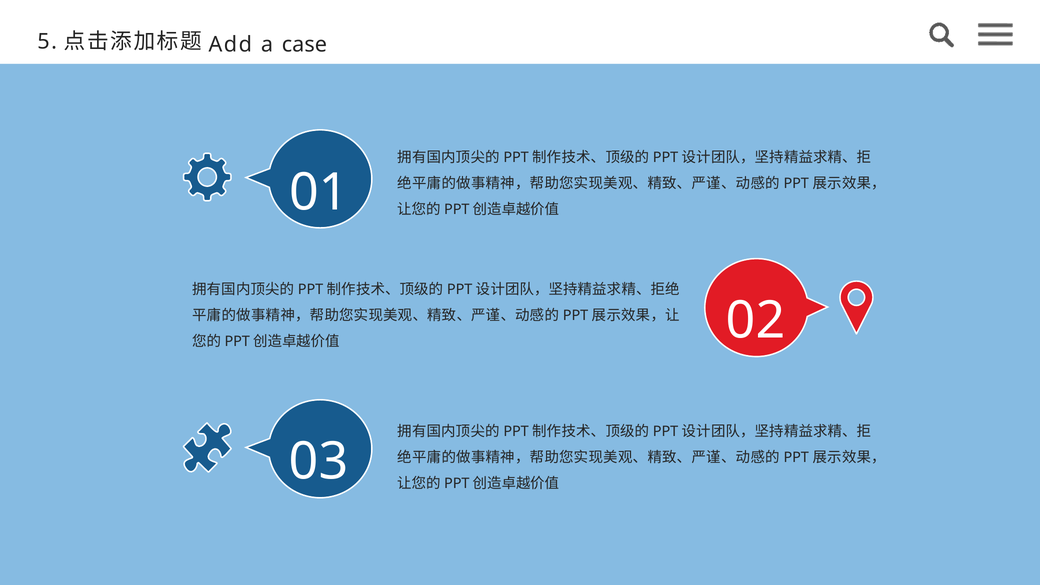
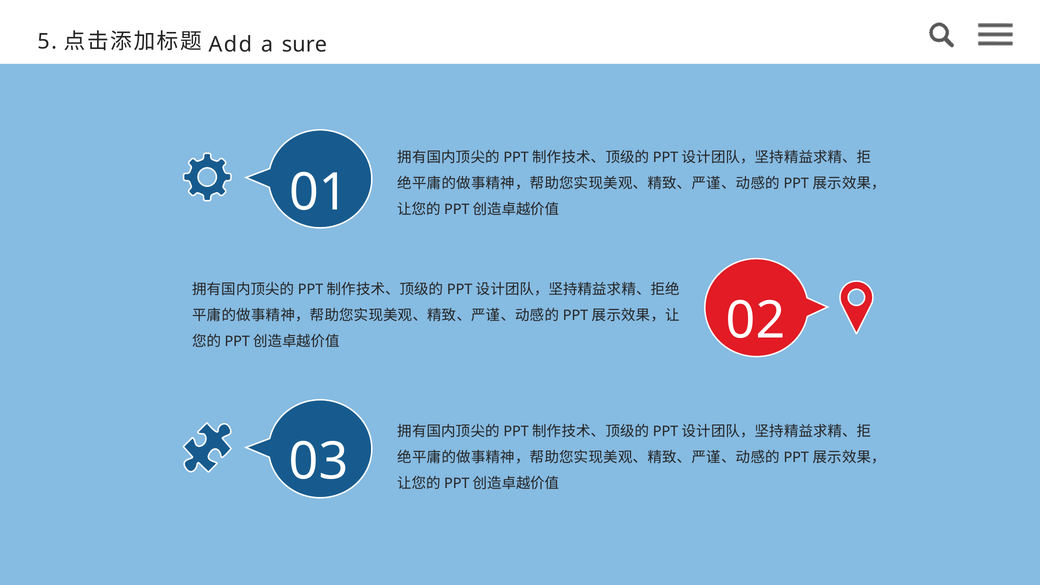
case: case -> sure
